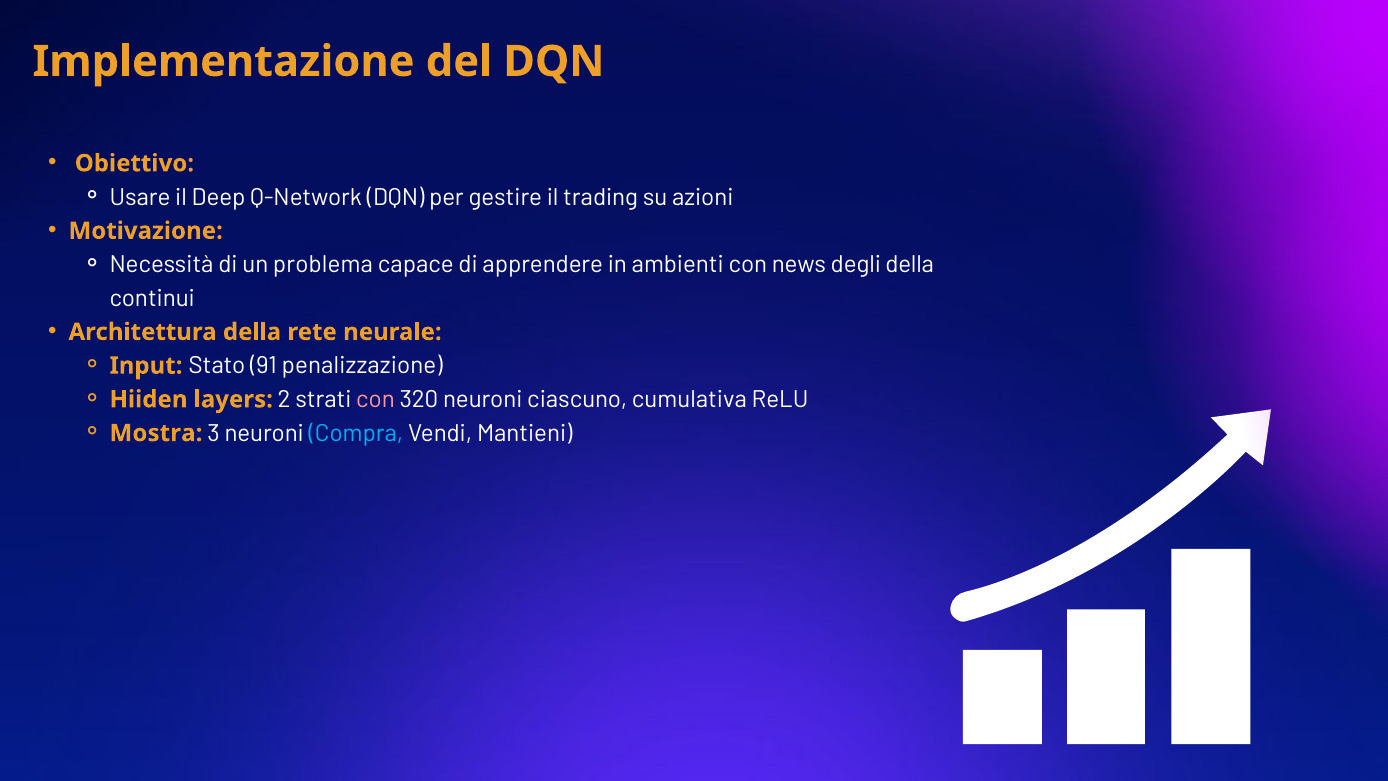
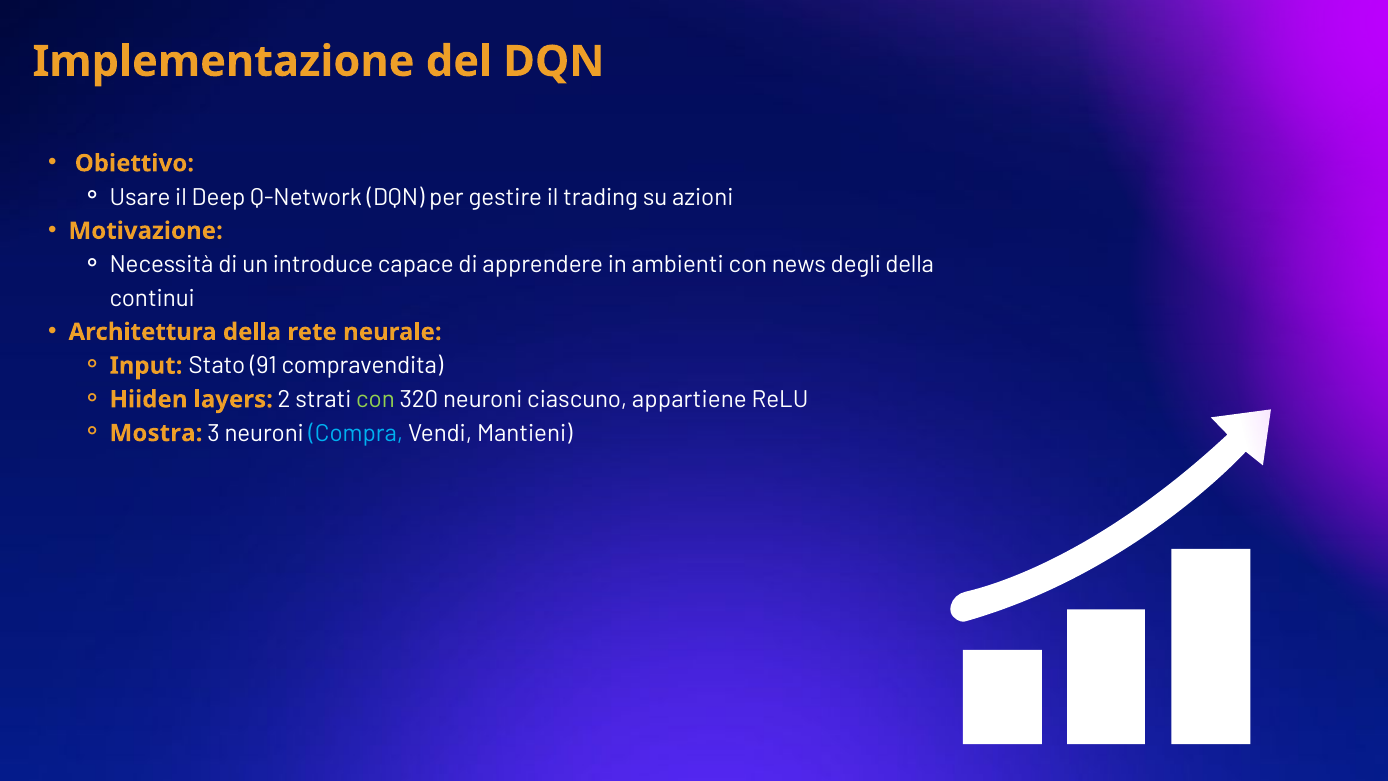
problema: problema -> introduce
penalizzazione: penalizzazione -> compravendita
con at (375, 399) colour: pink -> light green
cumulativa: cumulativa -> appartiene
